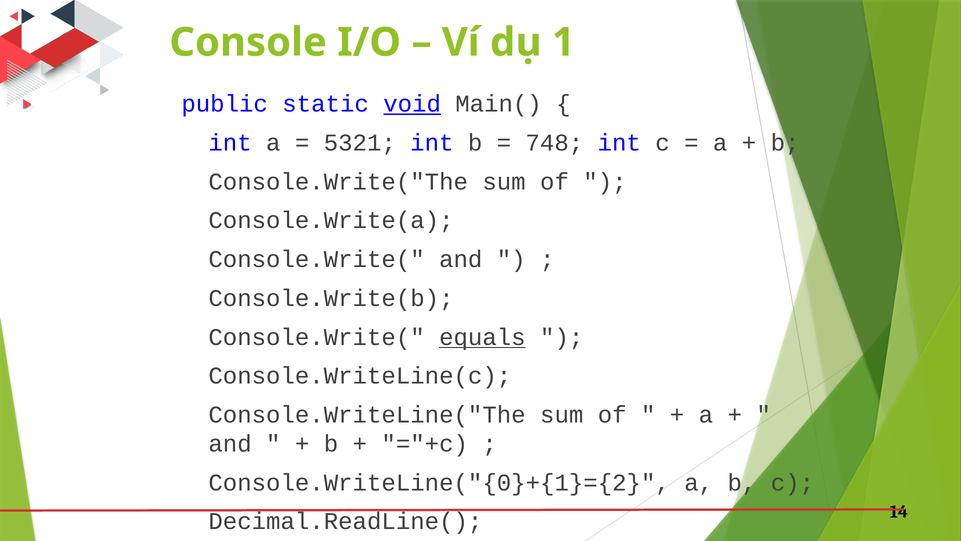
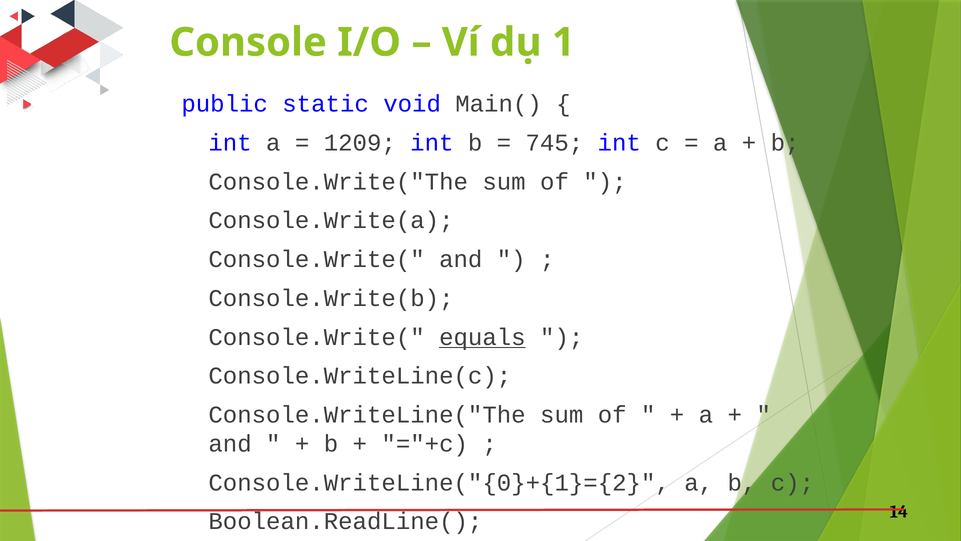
void underline: present -> none
5321: 5321 -> 1209
748: 748 -> 745
Decimal.ReadLine(: Decimal.ReadLine( -> Boolean.ReadLine(
